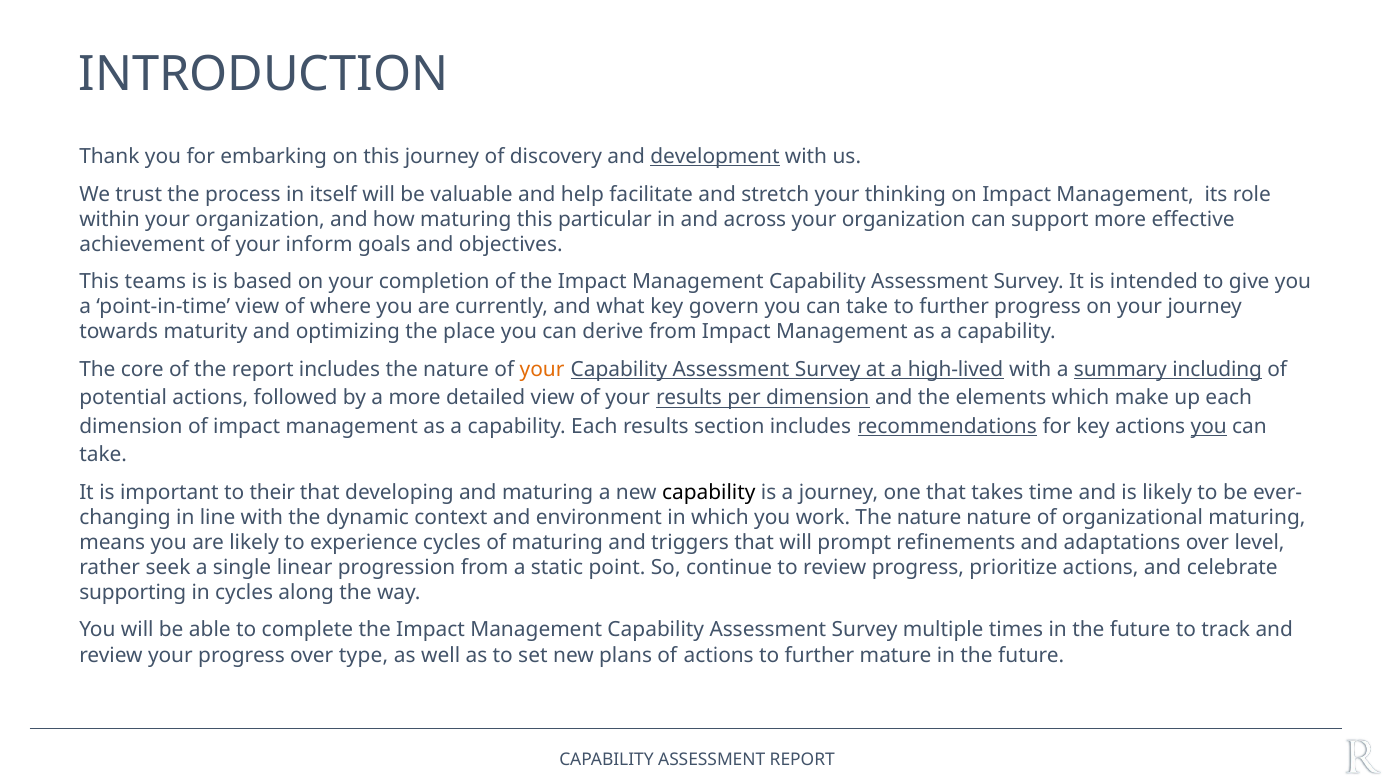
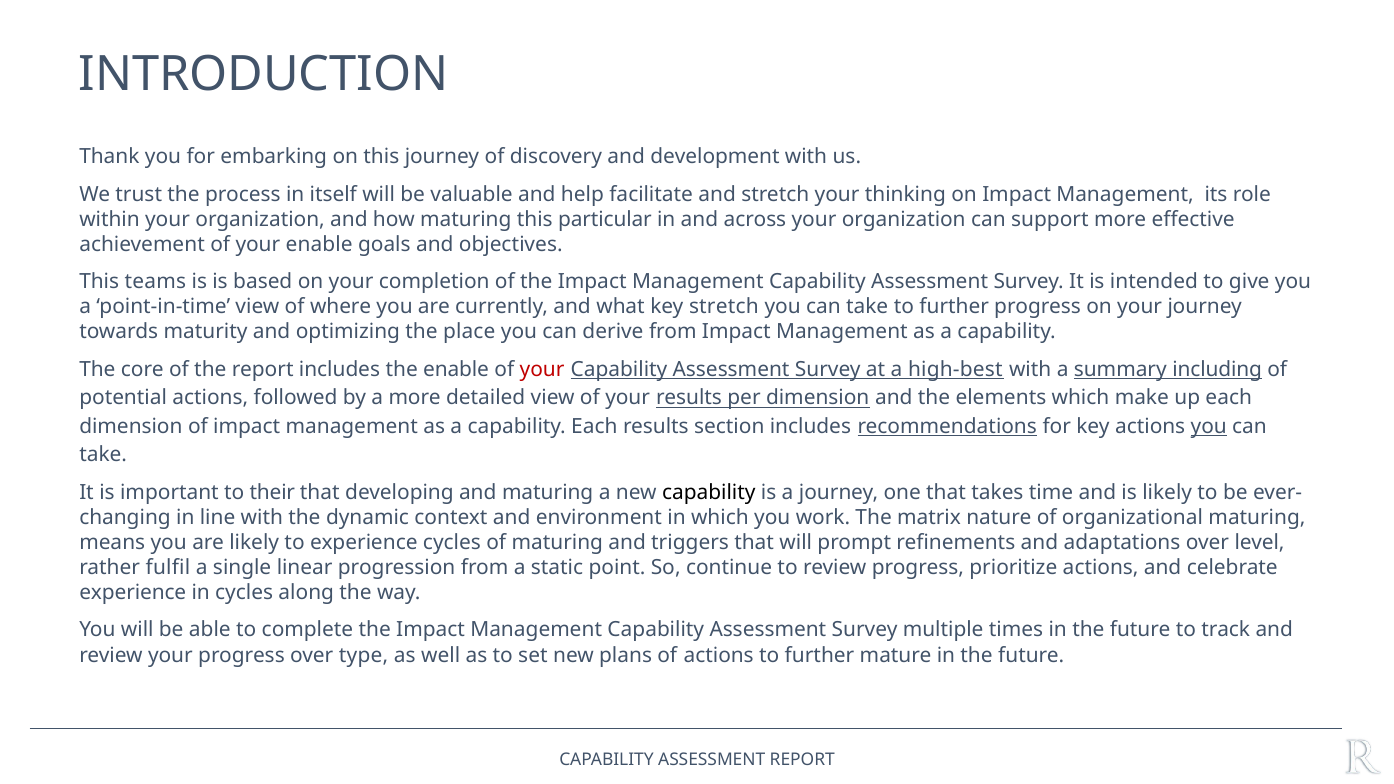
development underline: present -> none
your inform: inform -> enable
key govern: govern -> stretch
includes the nature: nature -> enable
your at (542, 369) colour: orange -> red
high-lived: high-lived -> high-best
work The nature: nature -> matrix
seek: seek -> fulfil
supporting at (133, 593): supporting -> experience
